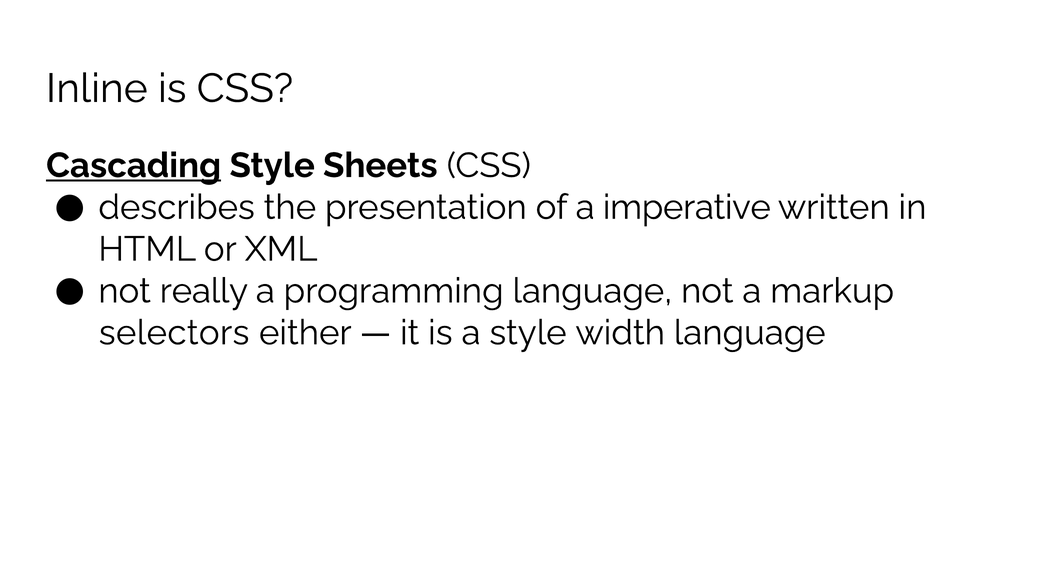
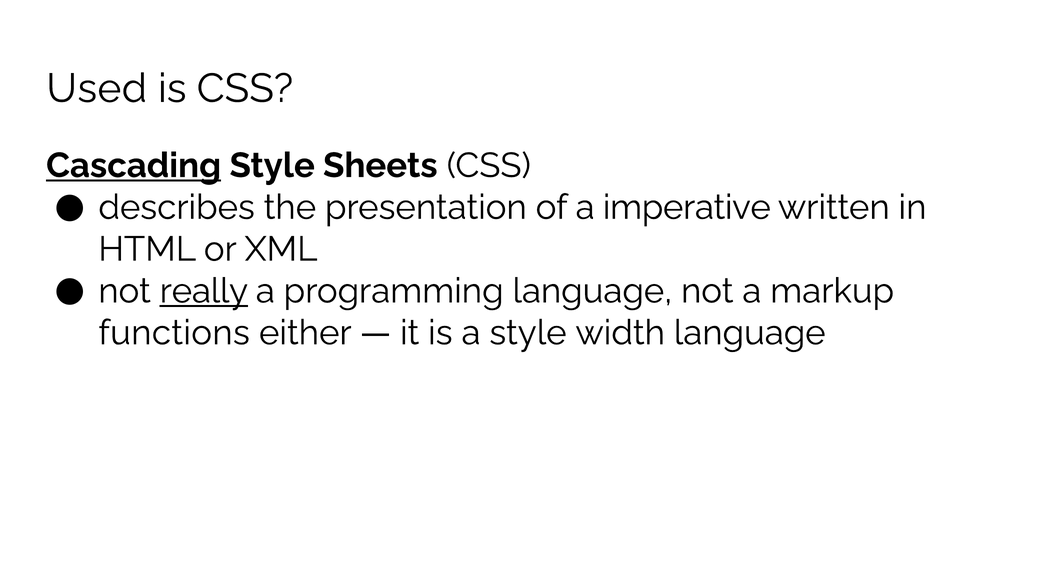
Inline: Inline -> Used
really underline: none -> present
selectors: selectors -> functions
